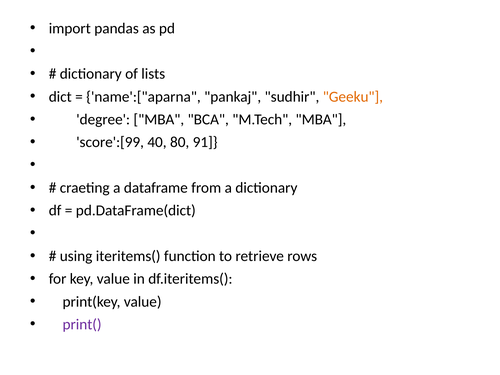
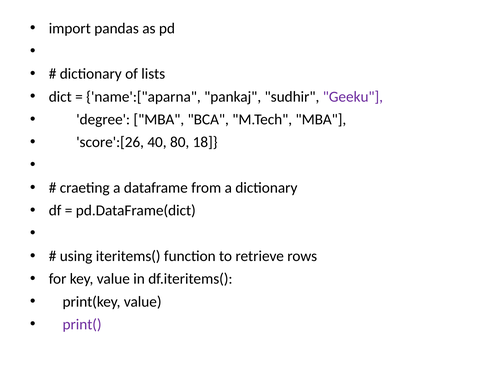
Geeku colour: orange -> purple
score':[99: score':[99 -> score':[26
91: 91 -> 18
